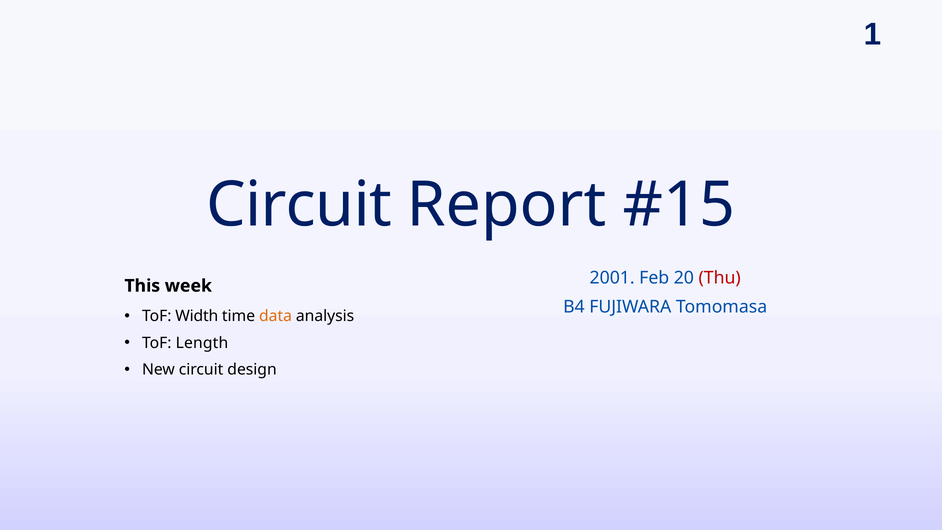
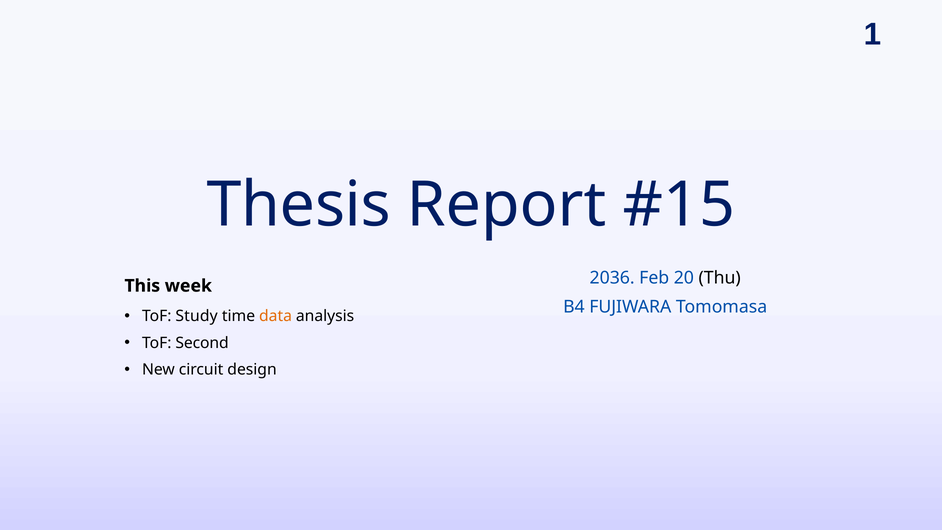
Circuit at (299, 205): Circuit -> Thesis
2001: 2001 -> 2036
Thu colour: red -> black
Width: Width -> Study
Length: Length -> Second
